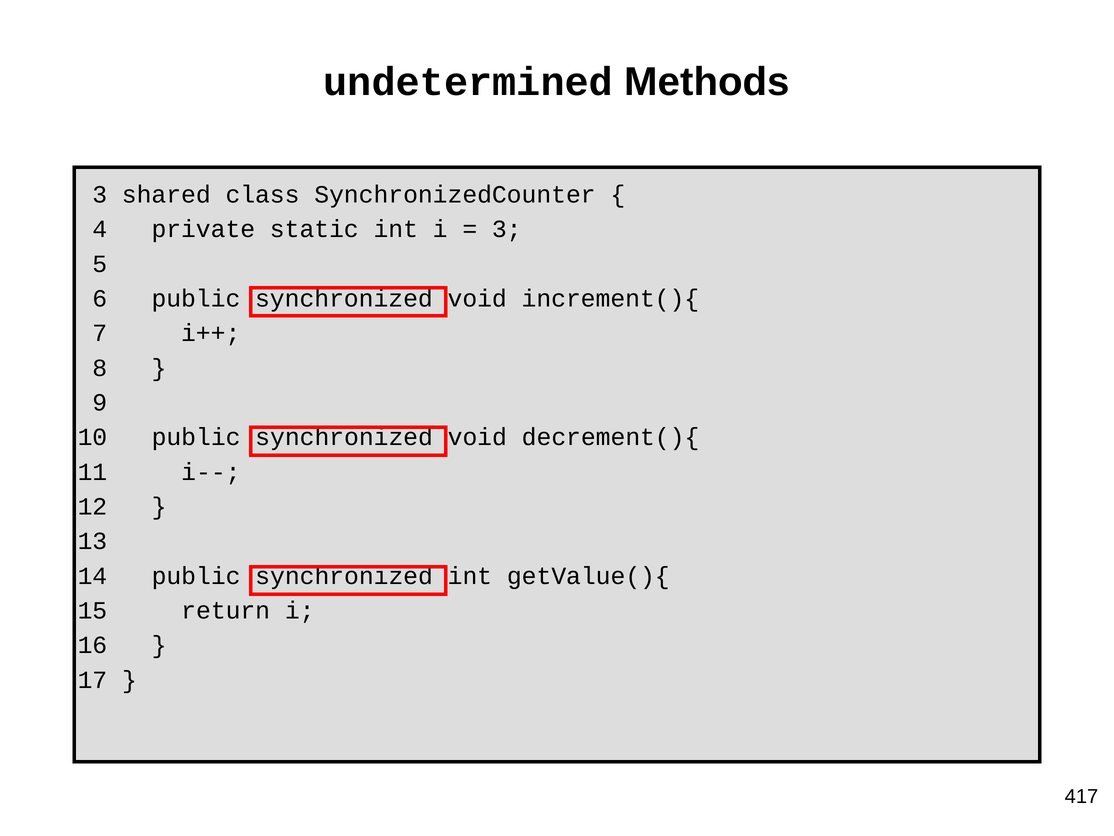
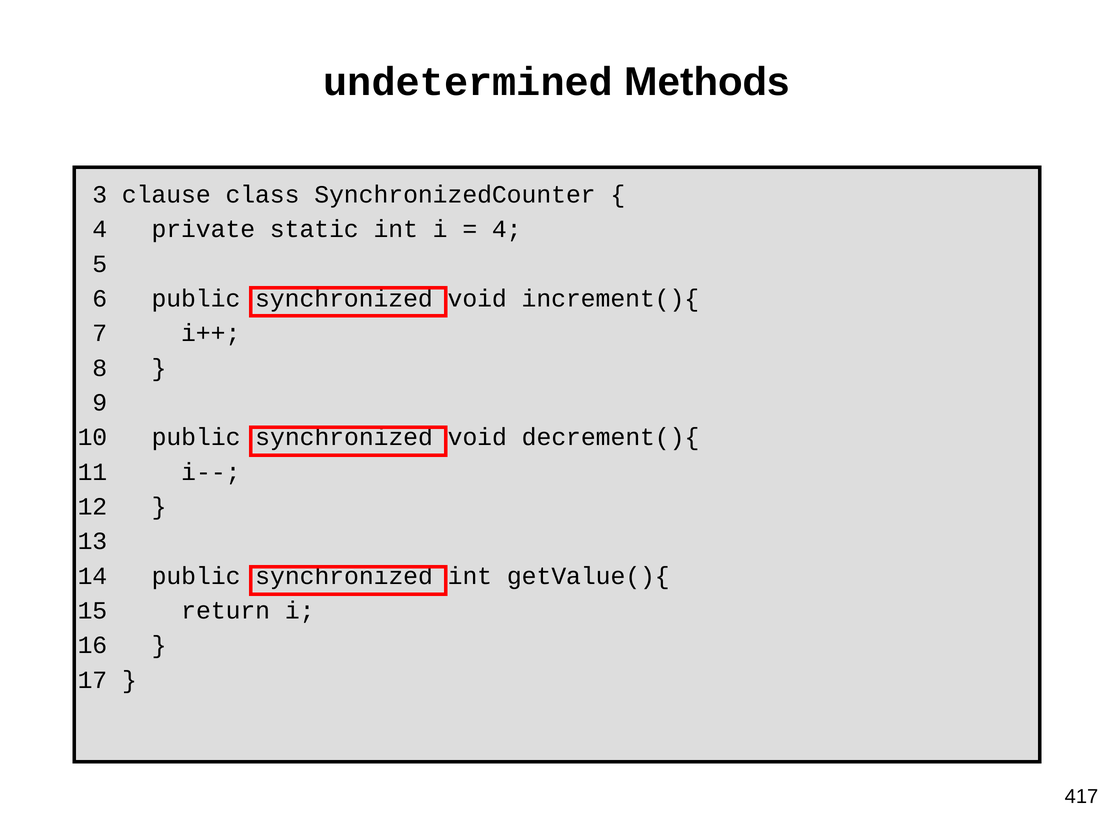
shared: shared -> clause
3 at (507, 229): 3 -> 4
